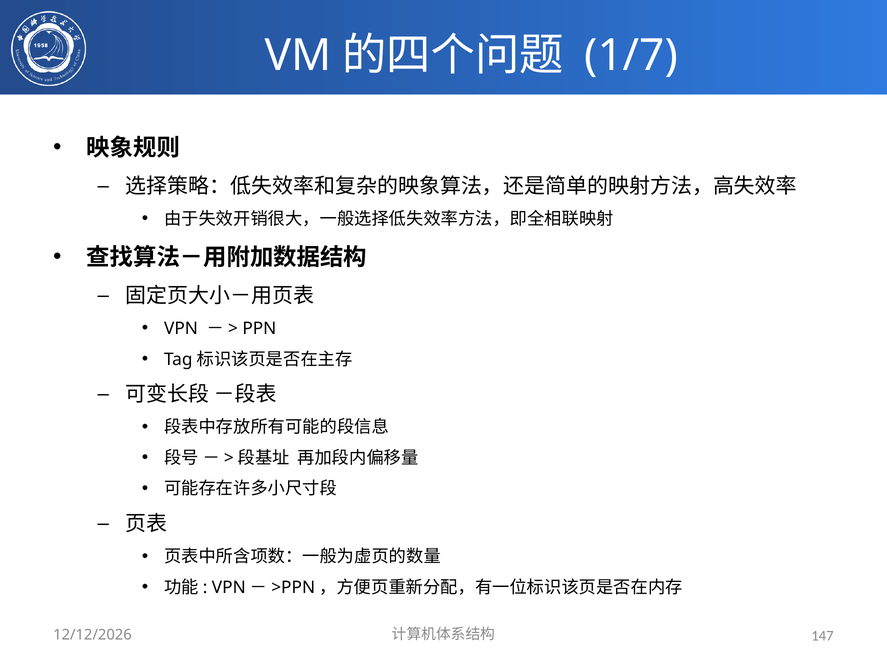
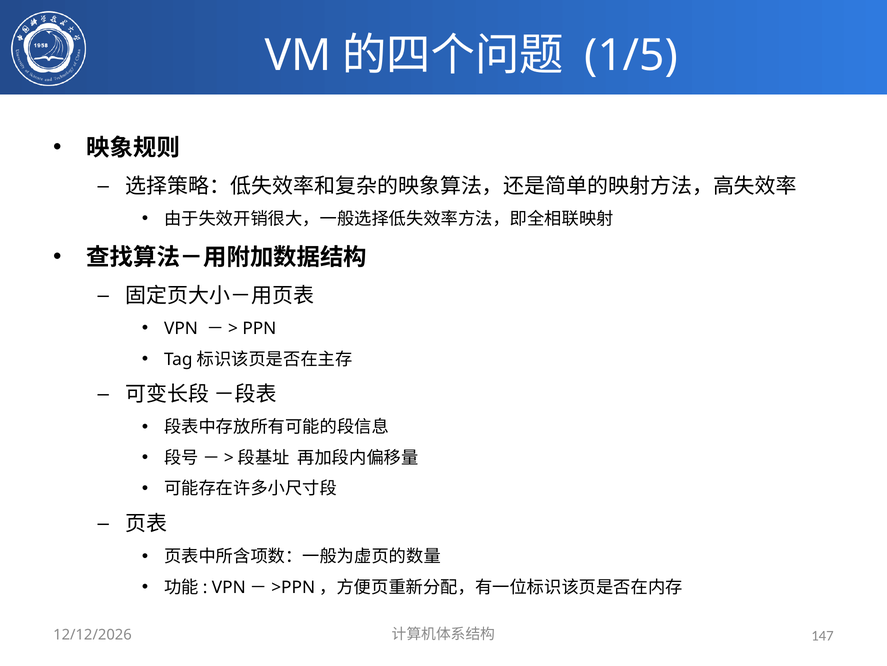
1/7: 1/7 -> 1/5
